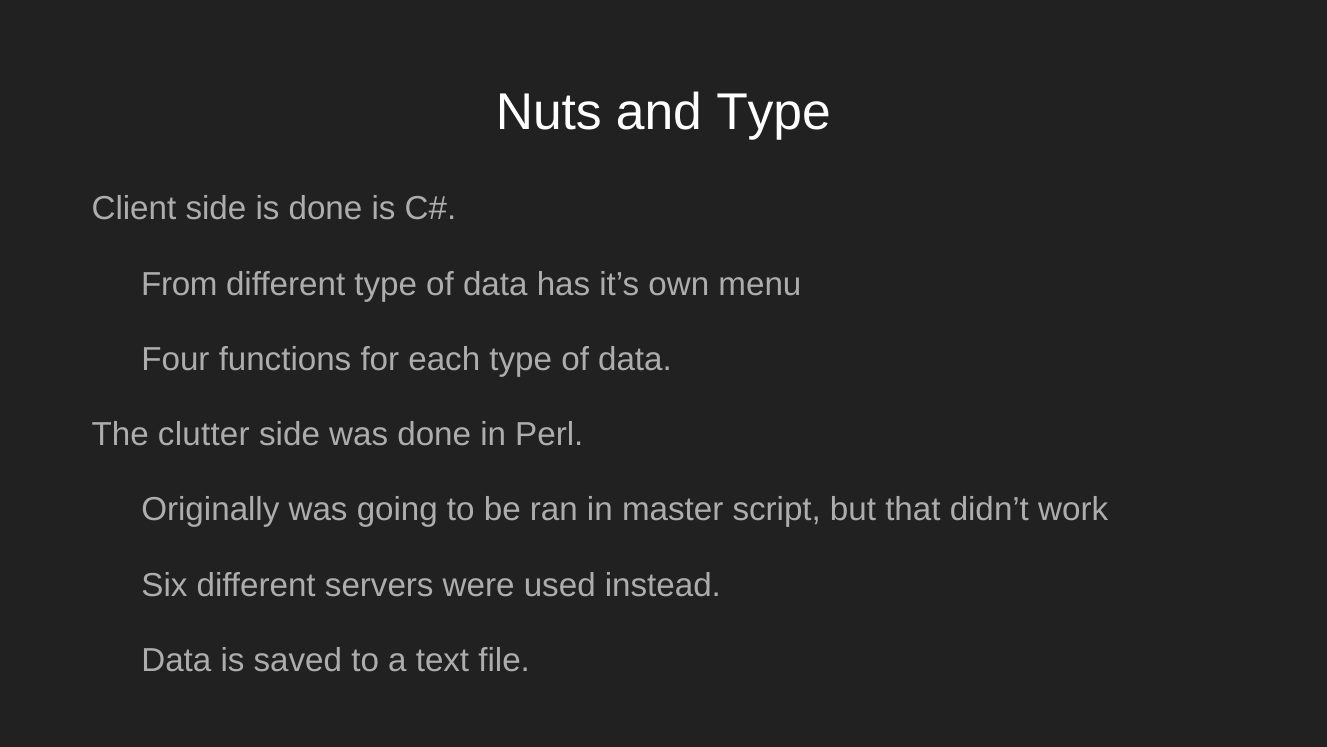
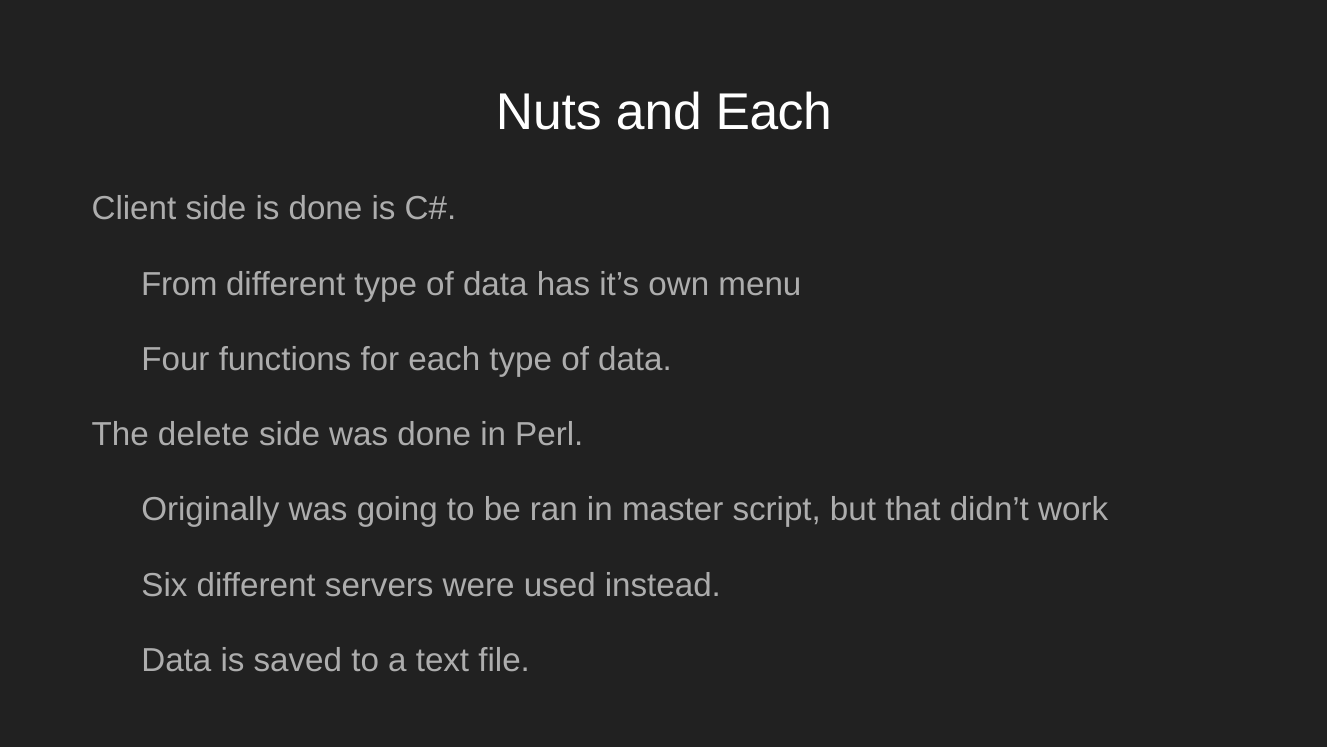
and Type: Type -> Each
clutter: clutter -> delete
